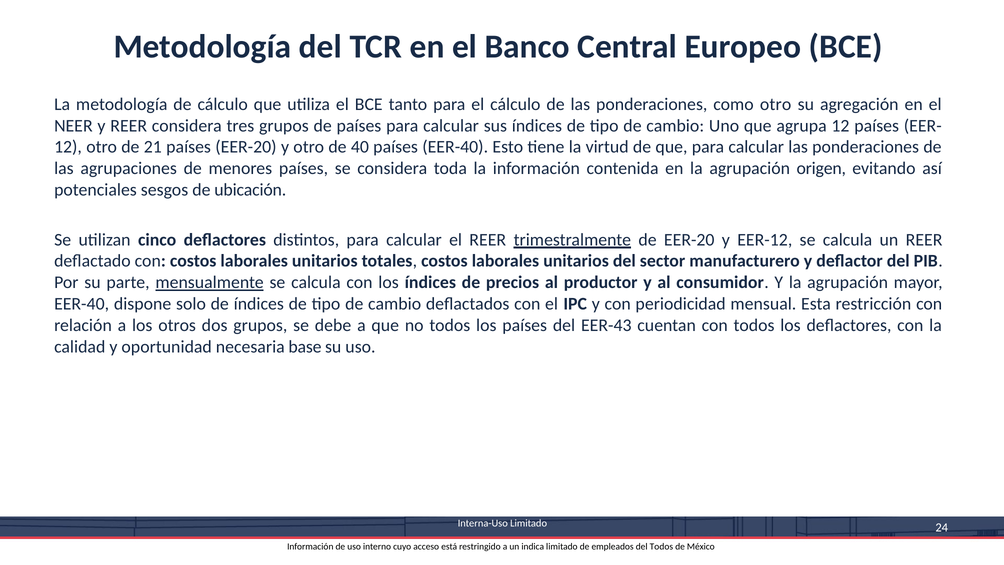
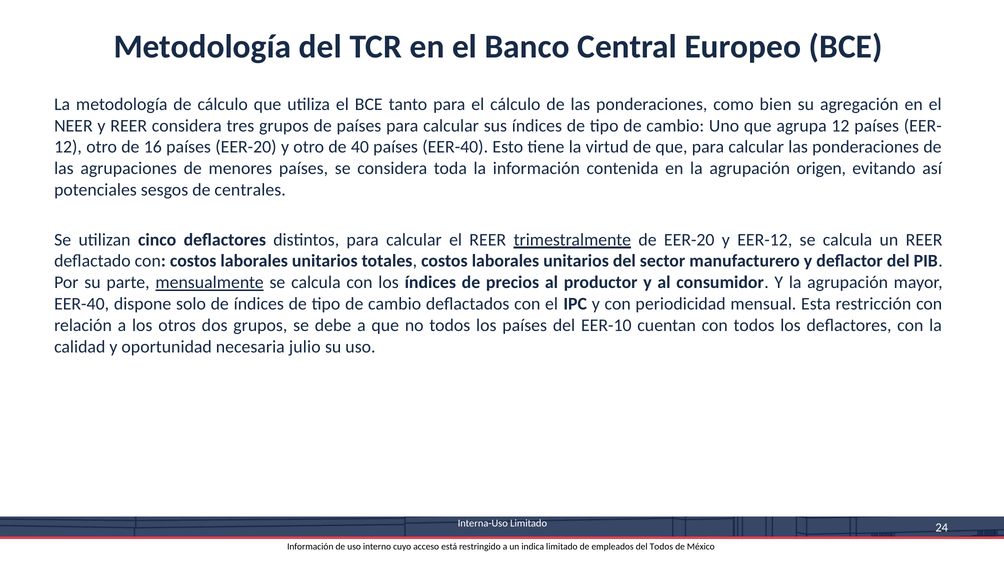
como otro: otro -> bien
21: 21 -> 16
ubicación: ubicación -> centrales
EER-43: EER-43 -> EER-10
base: base -> julio
